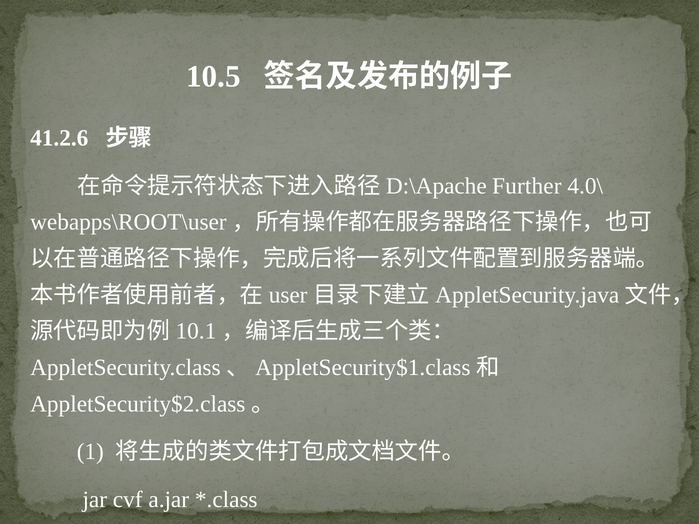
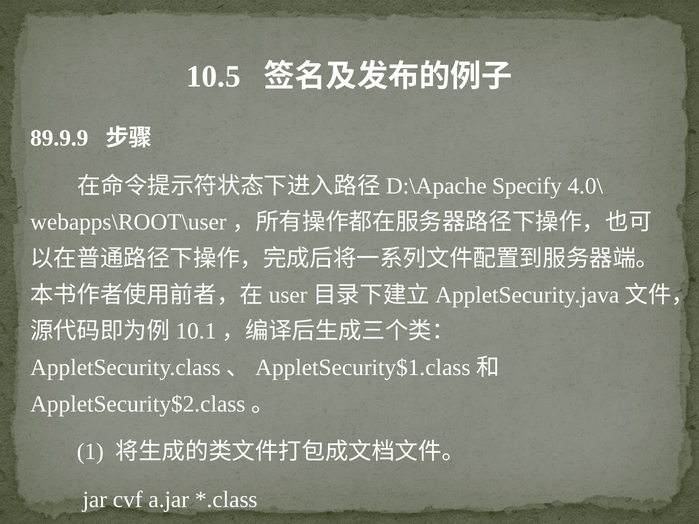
41.2.6: 41.2.6 -> 89.9.9
Further: Further -> Specify
